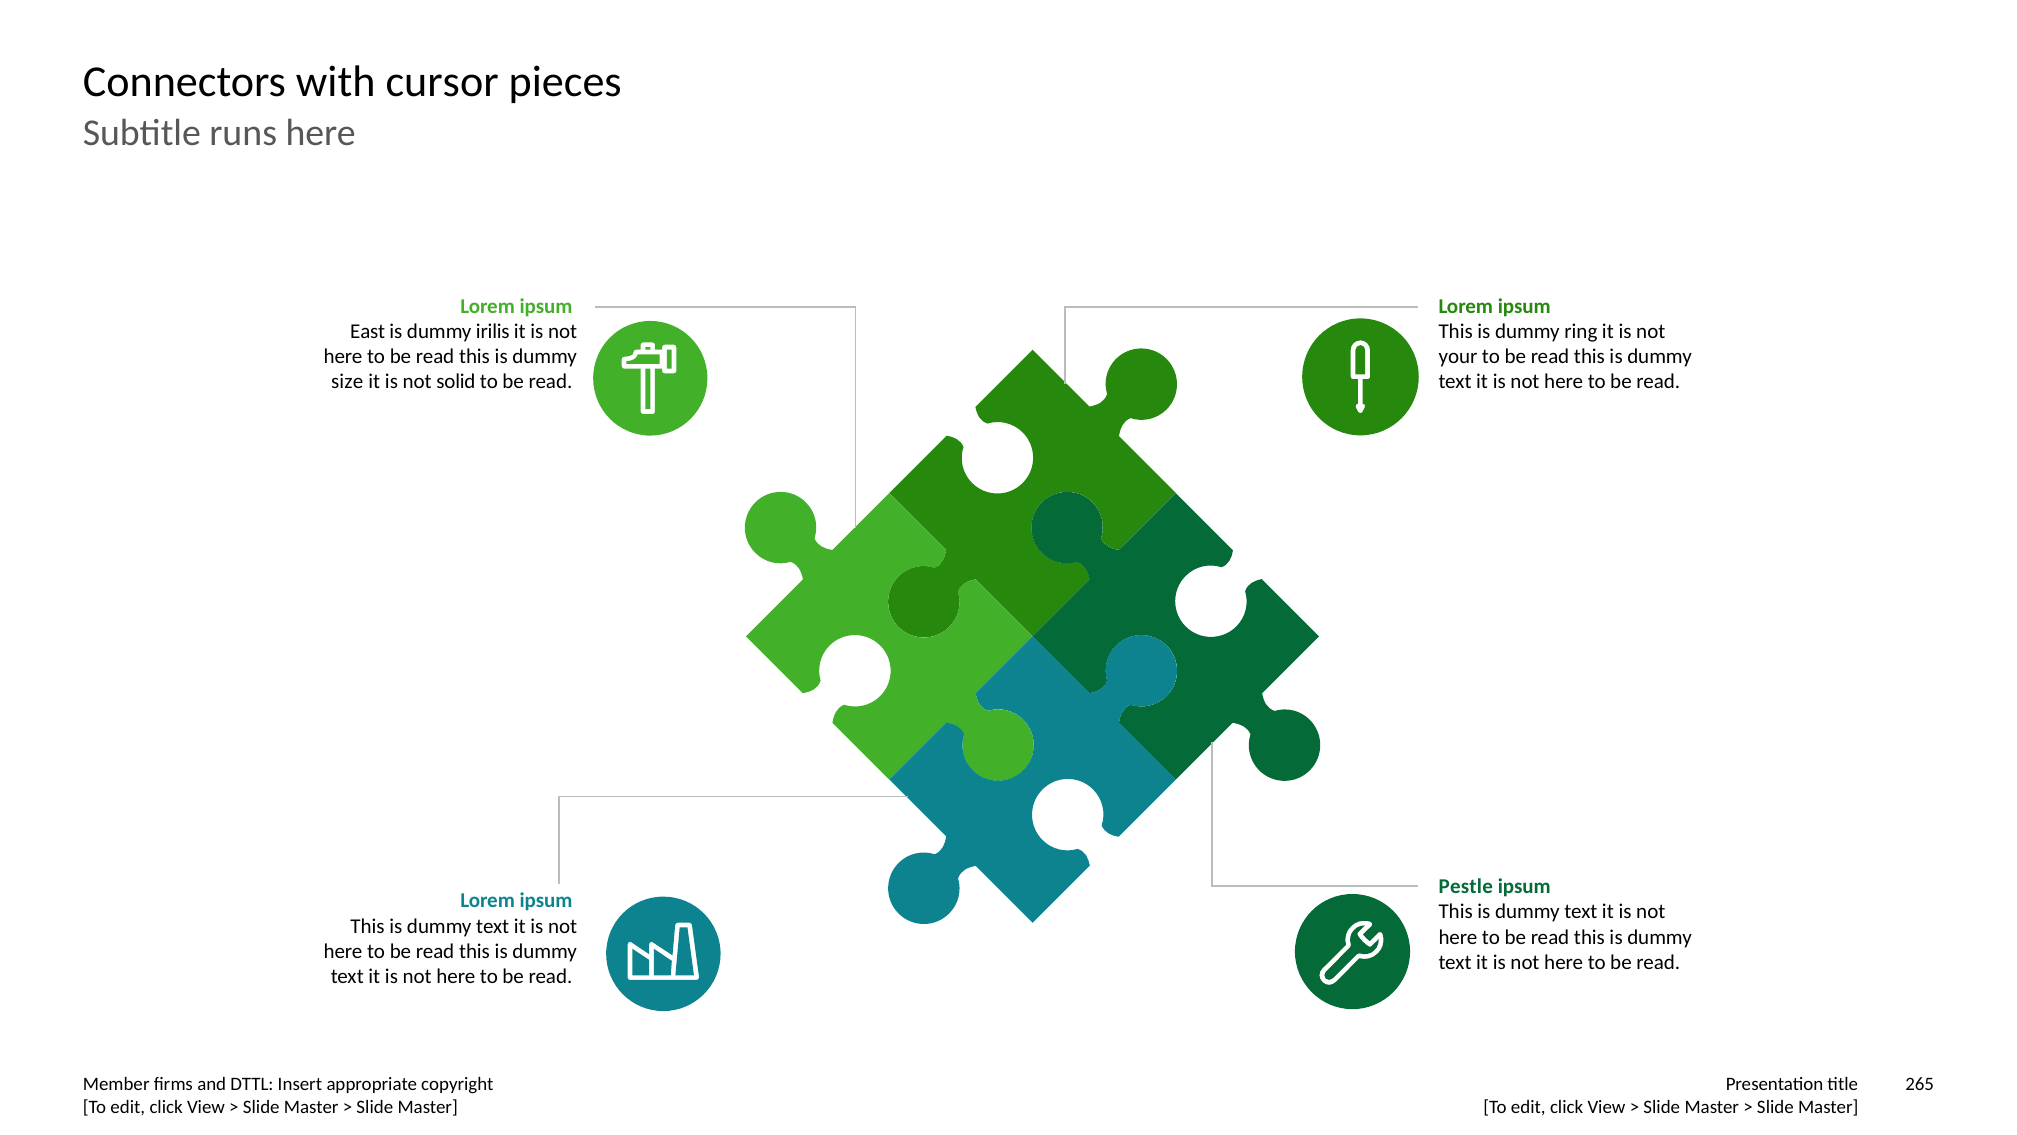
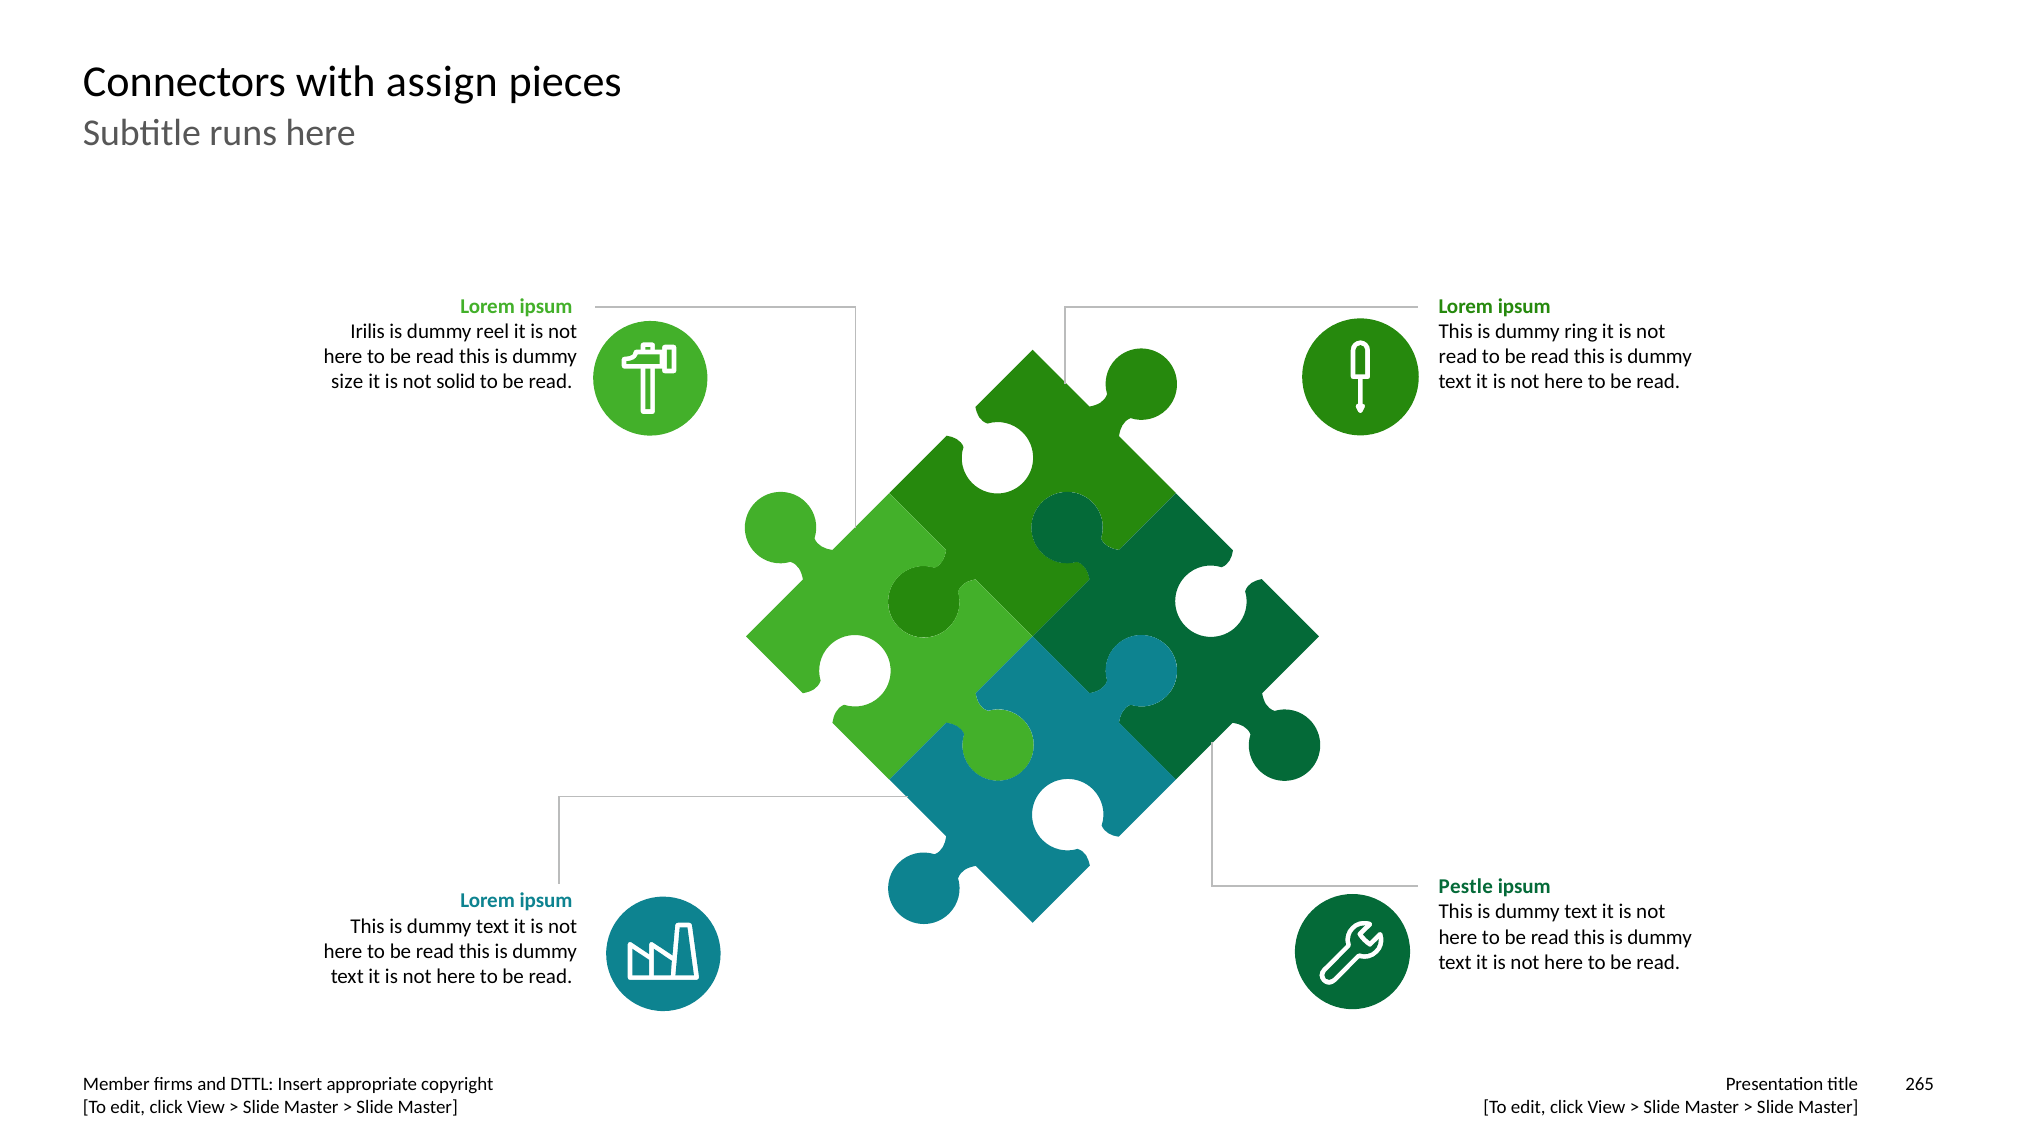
cursor: cursor -> assign
East: East -> Irilis
irilis: irilis -> reel
your at (1458, 357): your -> read
